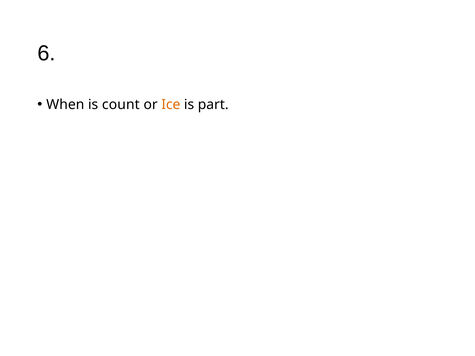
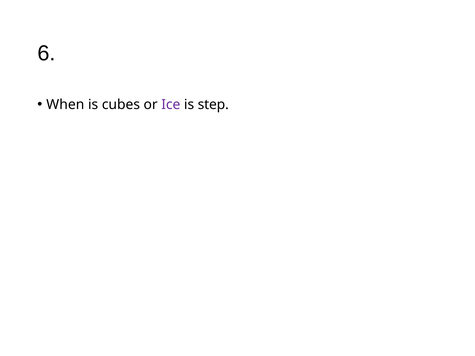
count: count -> cubes
Ice colour: orange -> purple
part: part -> step
